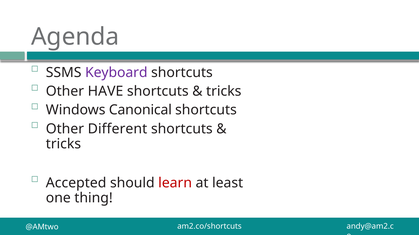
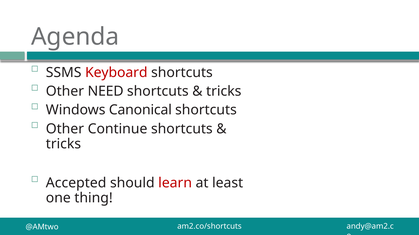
Keyboard colour: purple -> red
HAVE: HAVE -> NEED
Different: Different -> Continue
